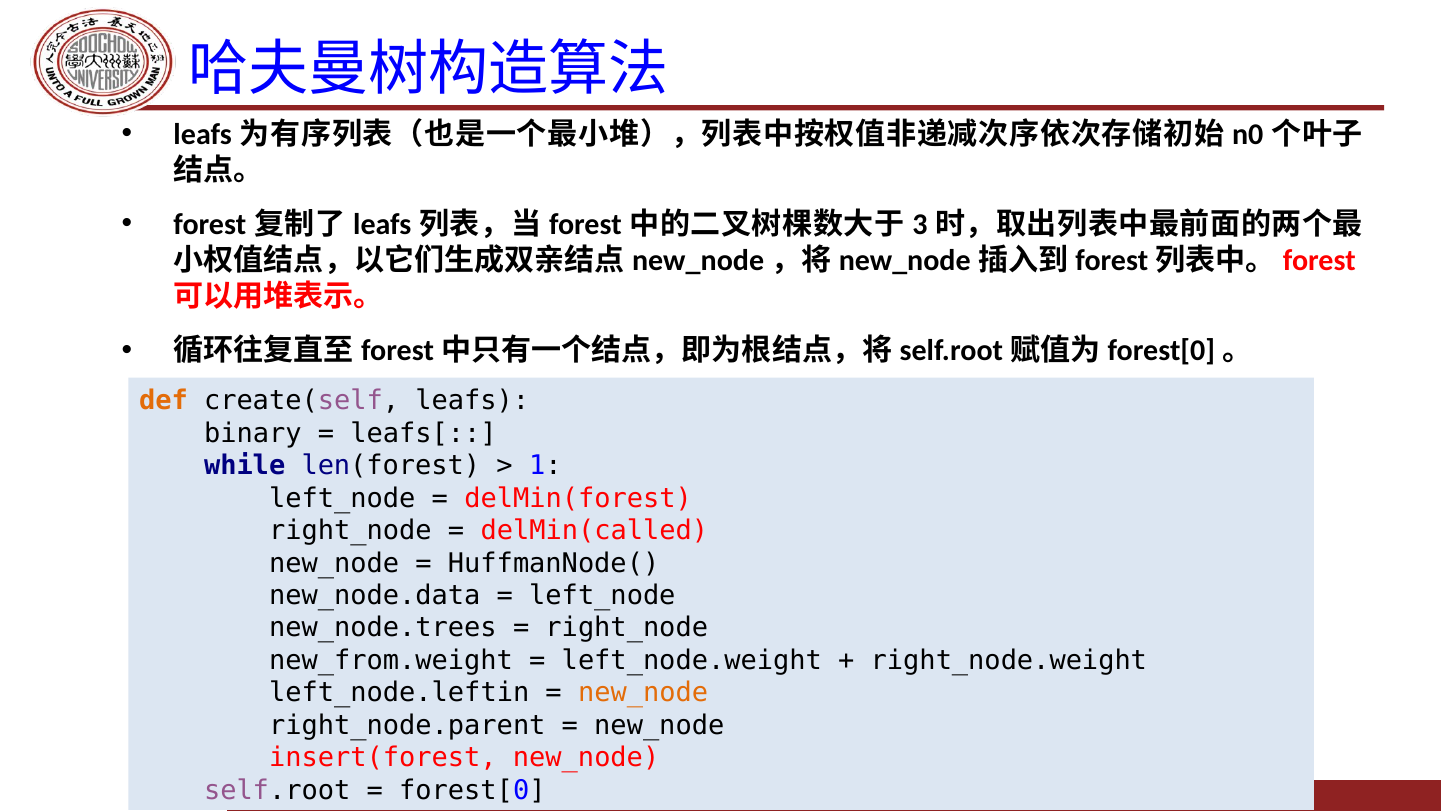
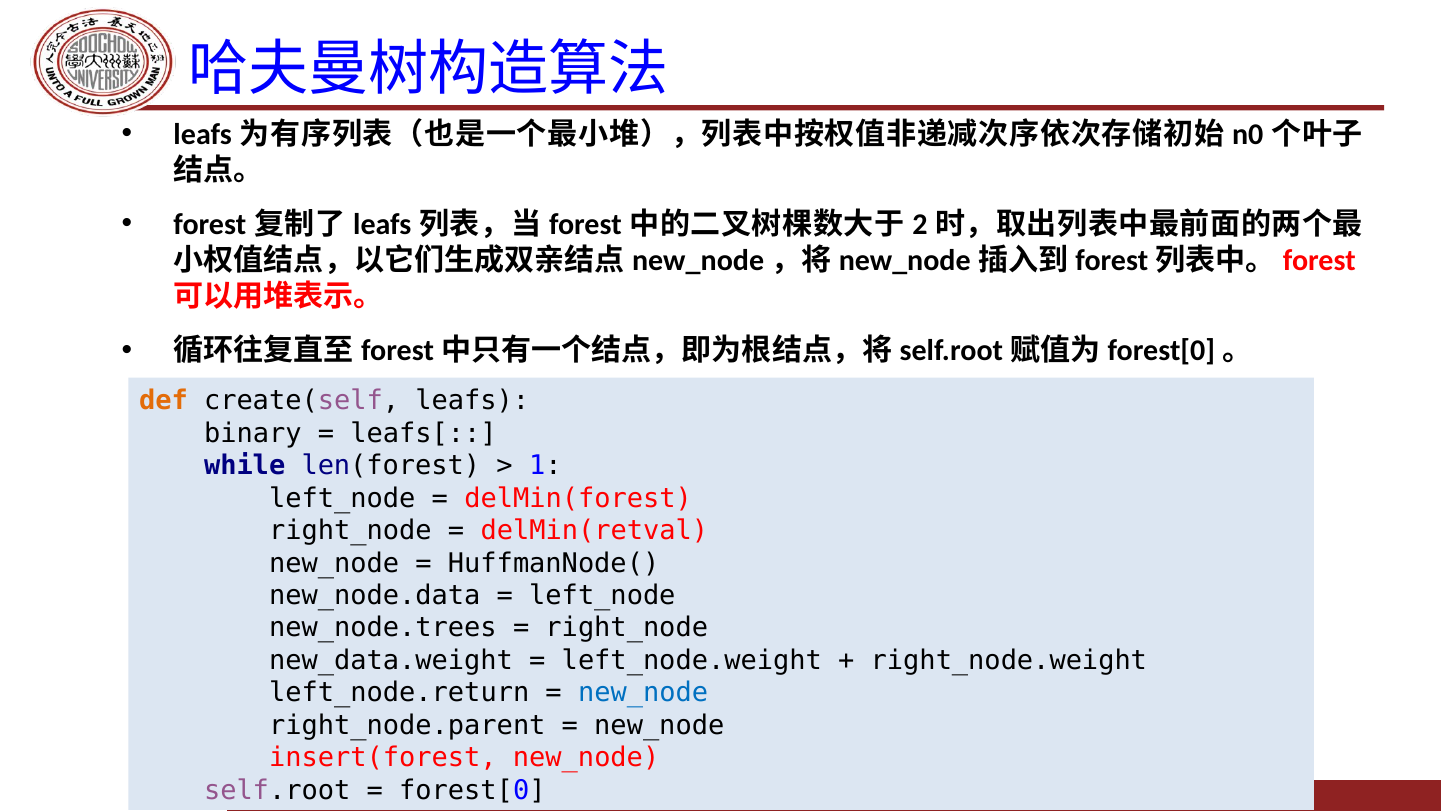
3: 3 -> 2
delMin(called: delMin(called -> delMin(retval
new_from.weight: new_from.weight -> new_data.weight
left_node.leftin: left_node.leftin -> left_node.return
new_node at (643, 693) colour: orange -> blue
